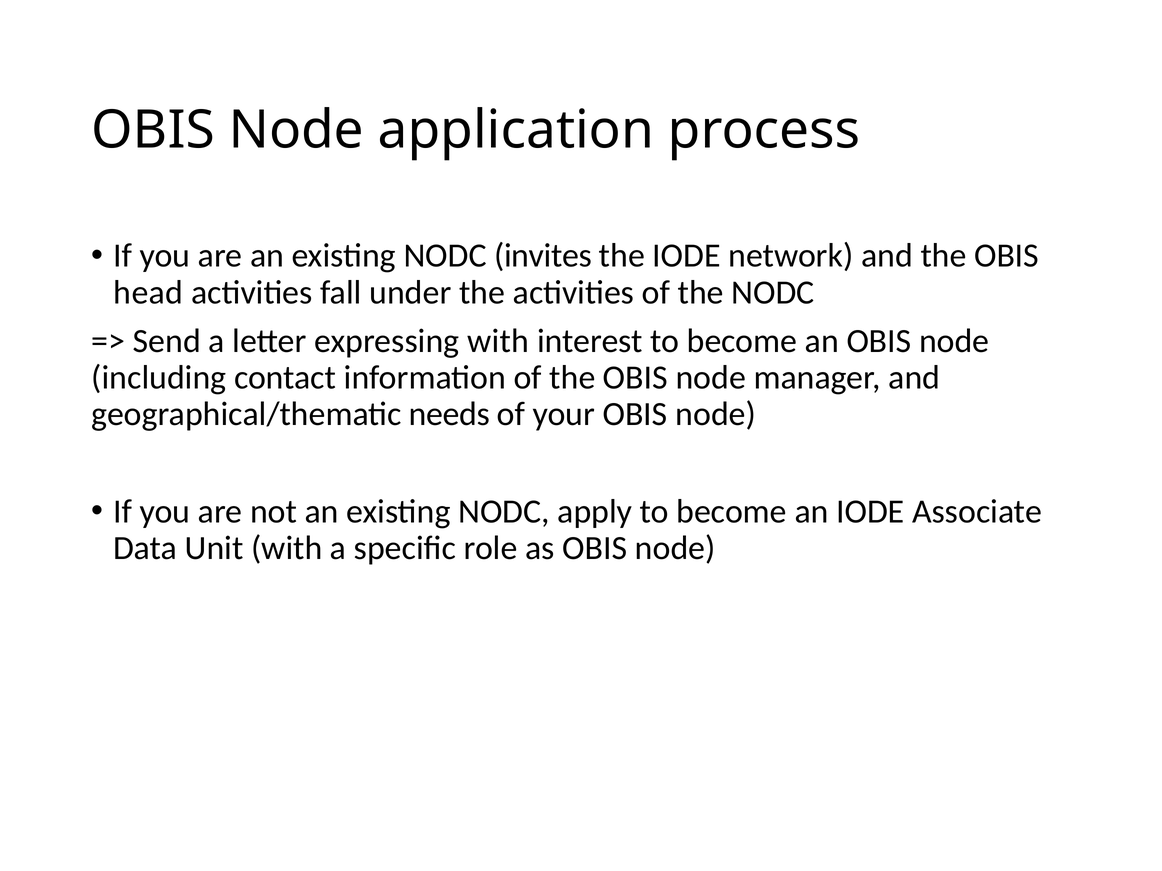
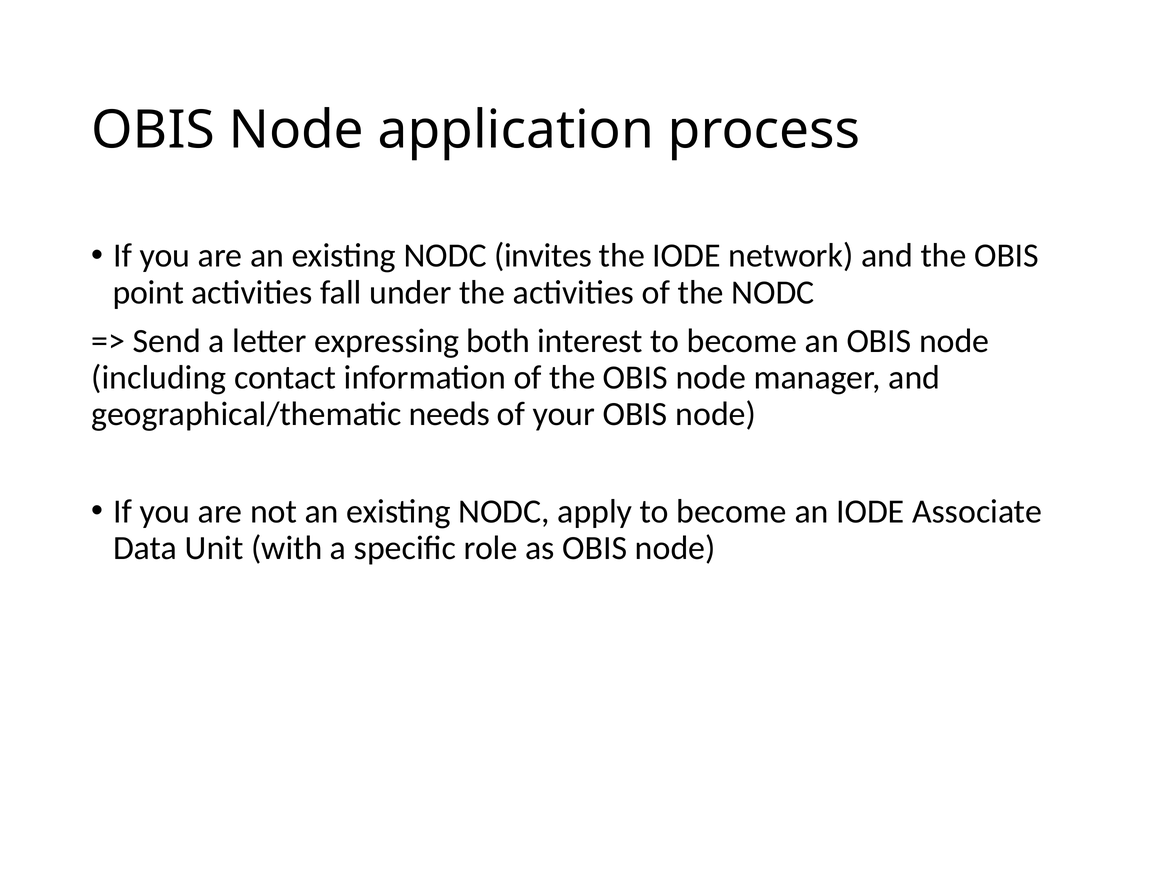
head: head -> point
expressing with: with -> both
